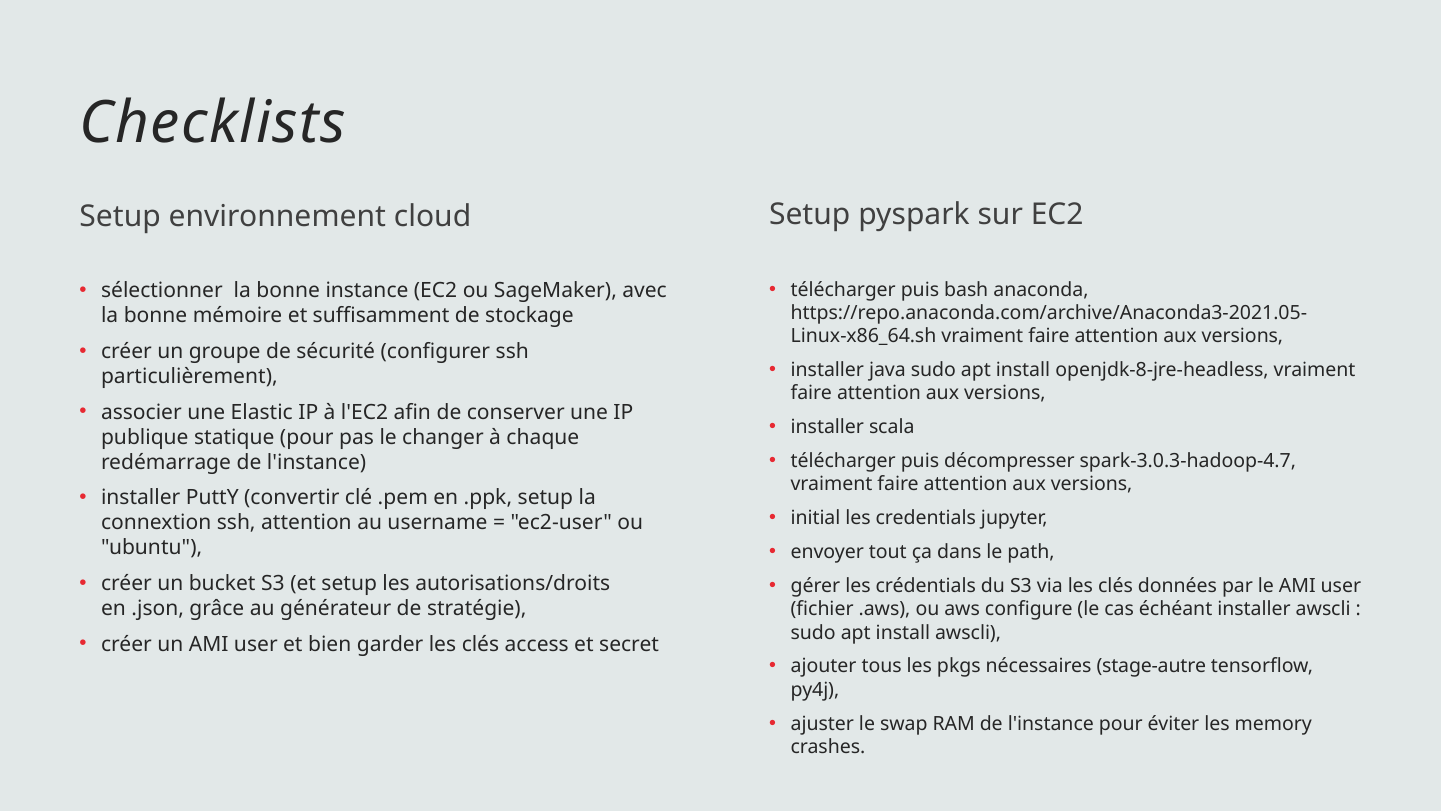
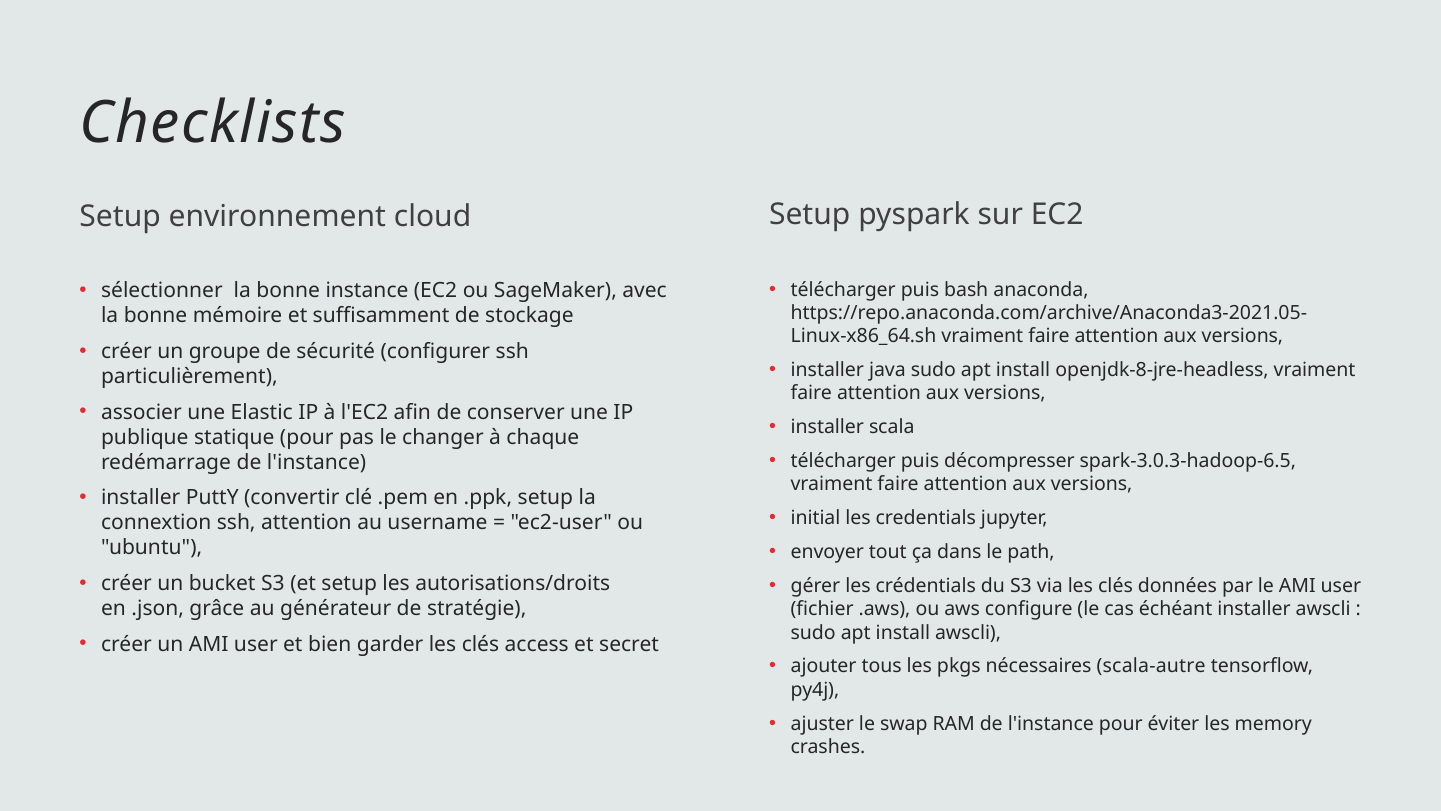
spark-3.0.3-hadoop-4.7: spark-3.0.3-hadoop-4.7 -> spark-3.0.3-hadoop-6.5
stage-autre: stage-autre -> scala-autre
